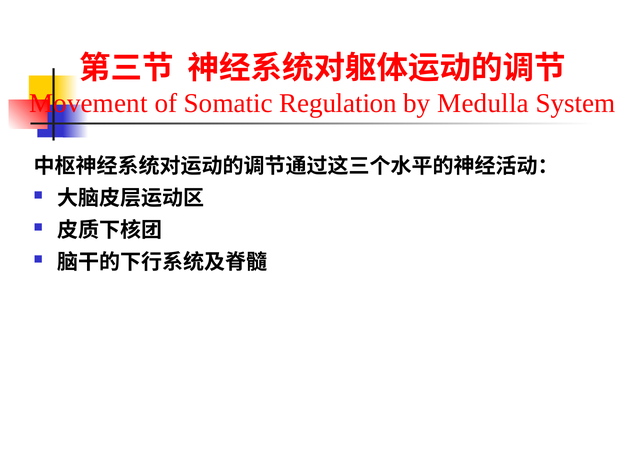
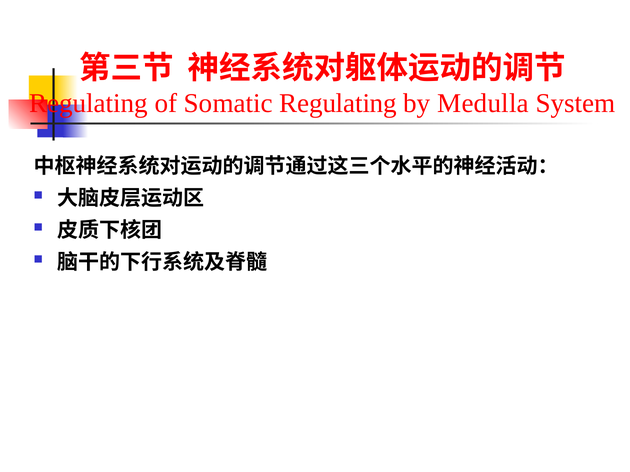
Movement at (88, 103): Movement -> Regulating
Somatic Regulation: Regulation -> Regulating
